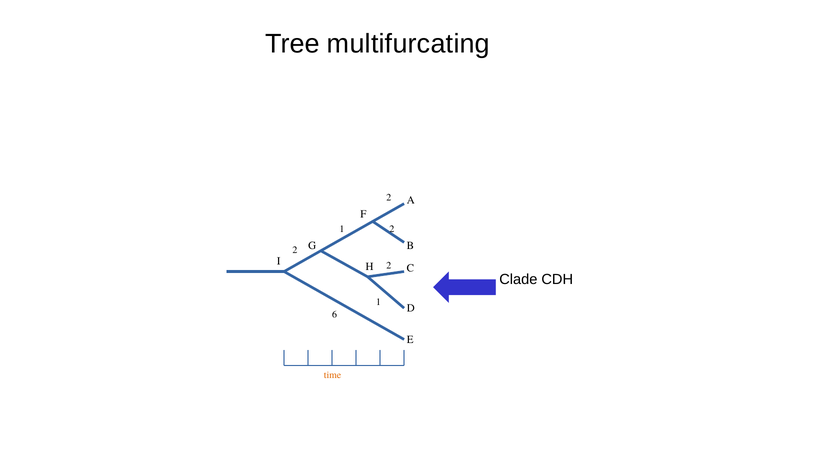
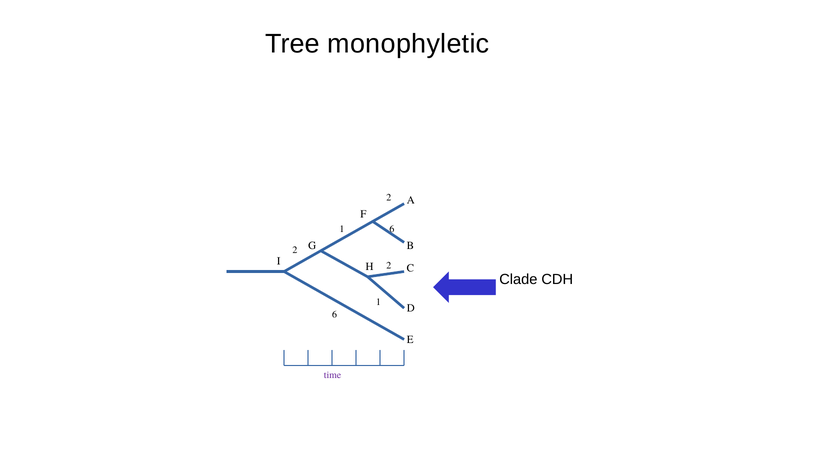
multifurcating: multifurcating -> monophyletic
2 at (392, 229): 2 -> 6
time colour: orange -> purple
